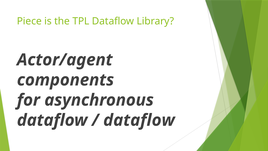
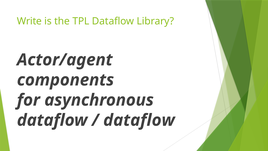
Piece: Piece -> Write
